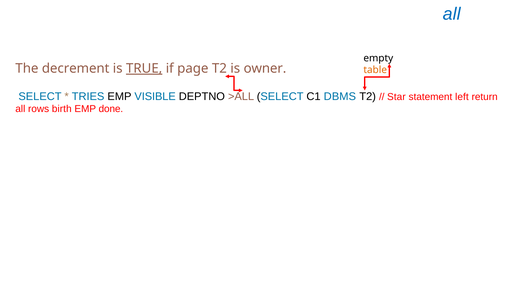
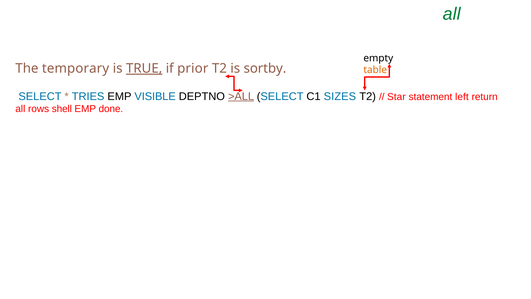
all at (452, 14) colour: blue -> green
decrement: decrement -> temporary
page: page -> prior
owner: owner -> sortby
>ALL underline: none -> present
DBMS: DBMS -> SIZES
birth: birth -> shell
